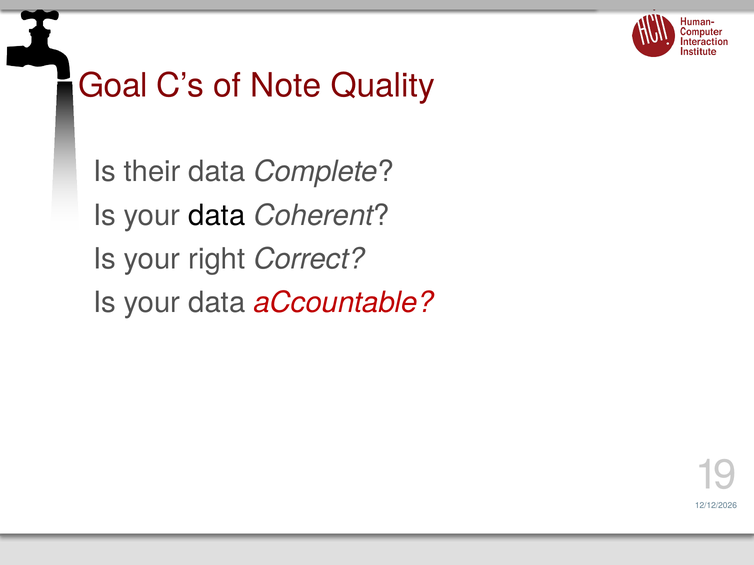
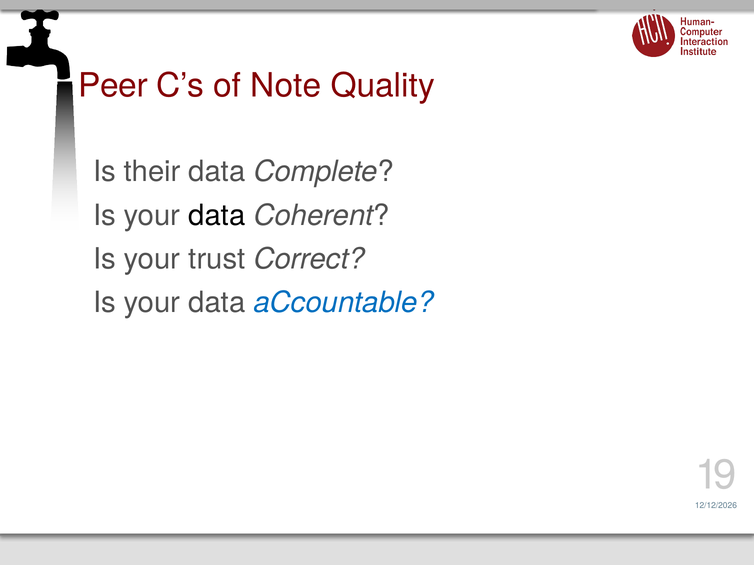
Goal: Goal -> Peer
right: right -> trust
aCcountable colour: red -> blue
